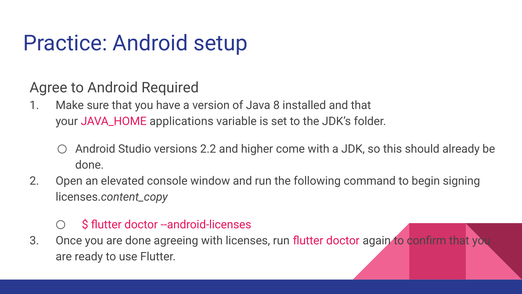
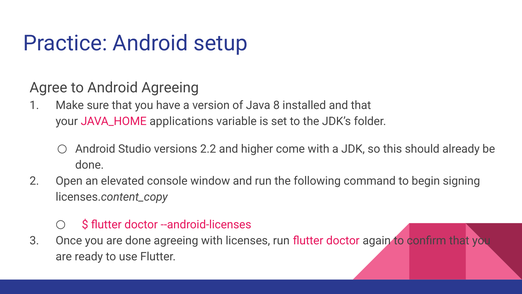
Android Required: Required -> Agreeing
